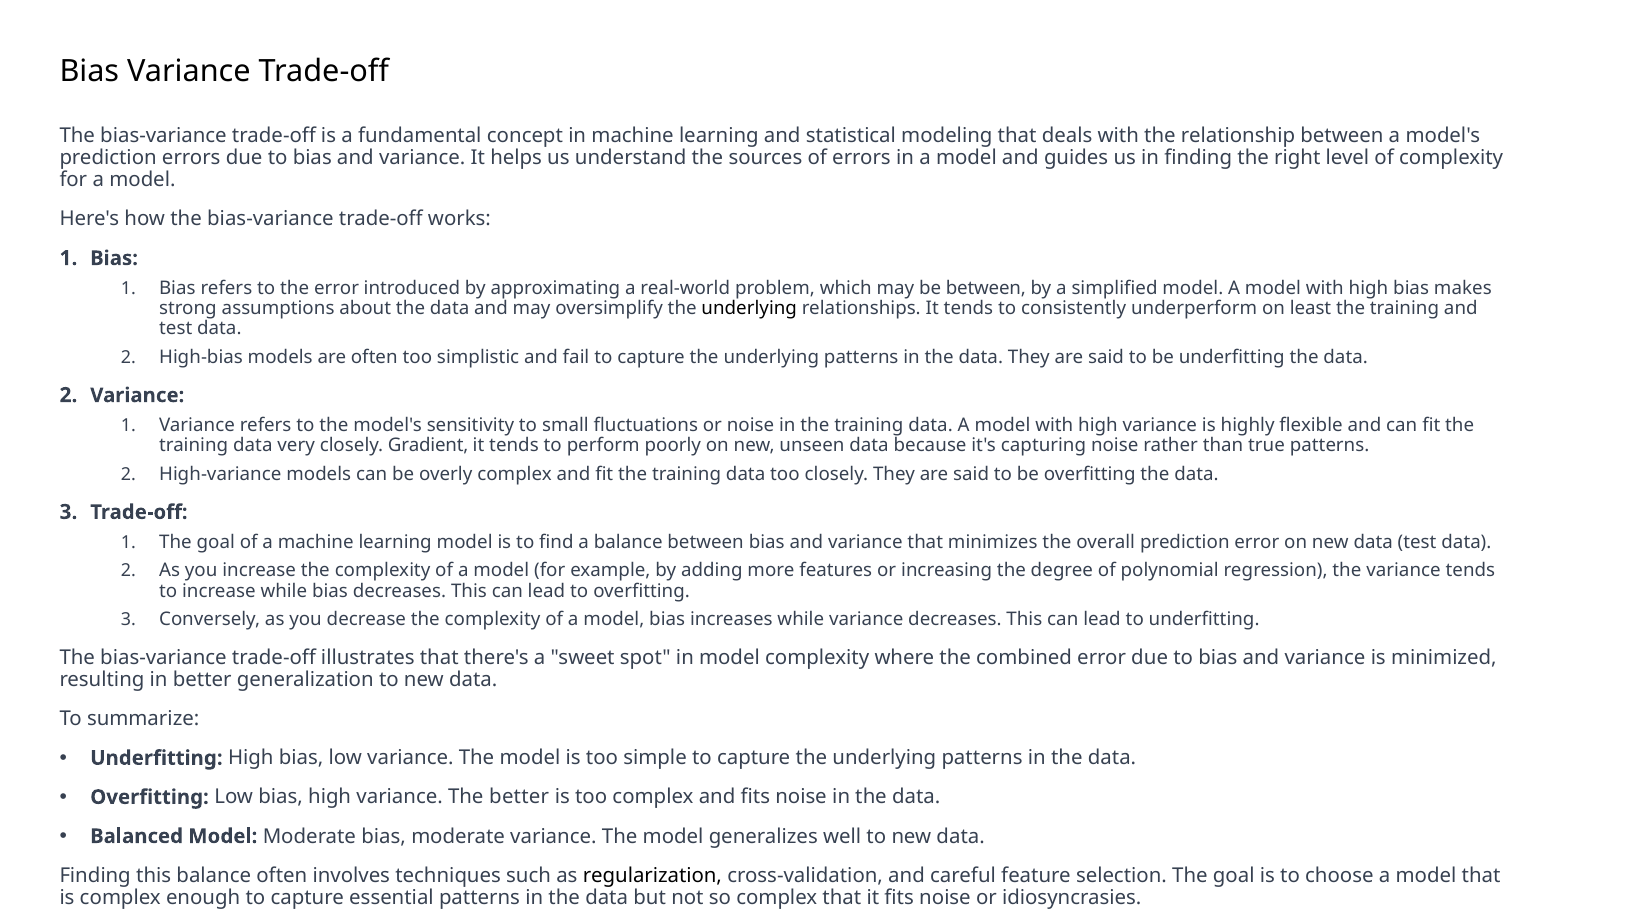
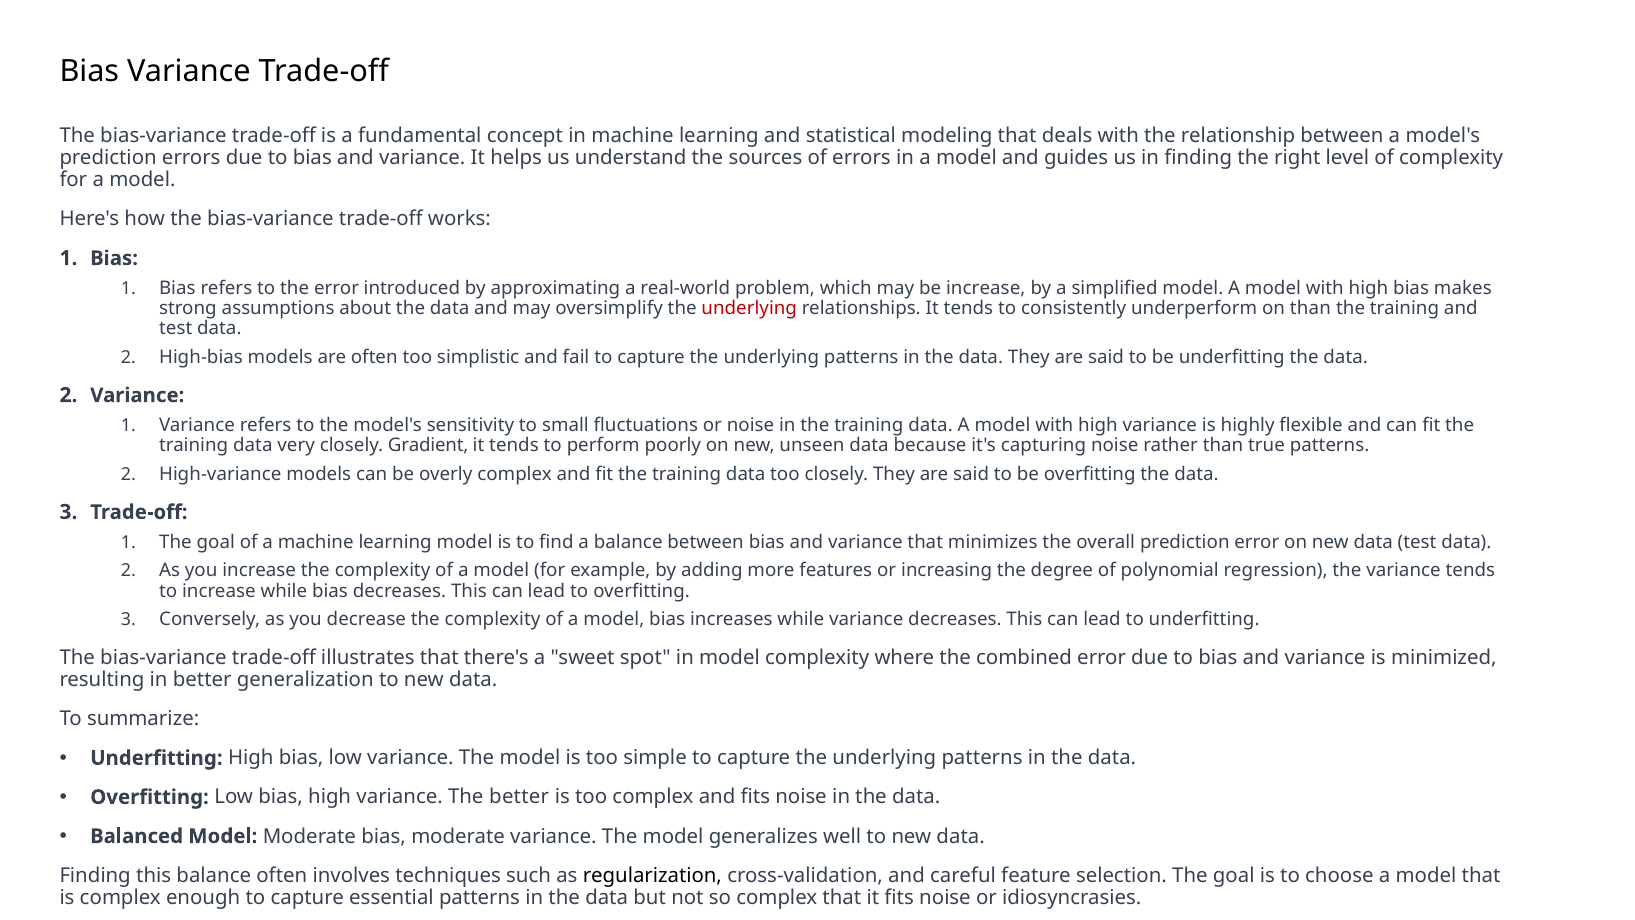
be between: between -> increase
underlying at (749, 308) colour: black -> red
on least: least -> than
